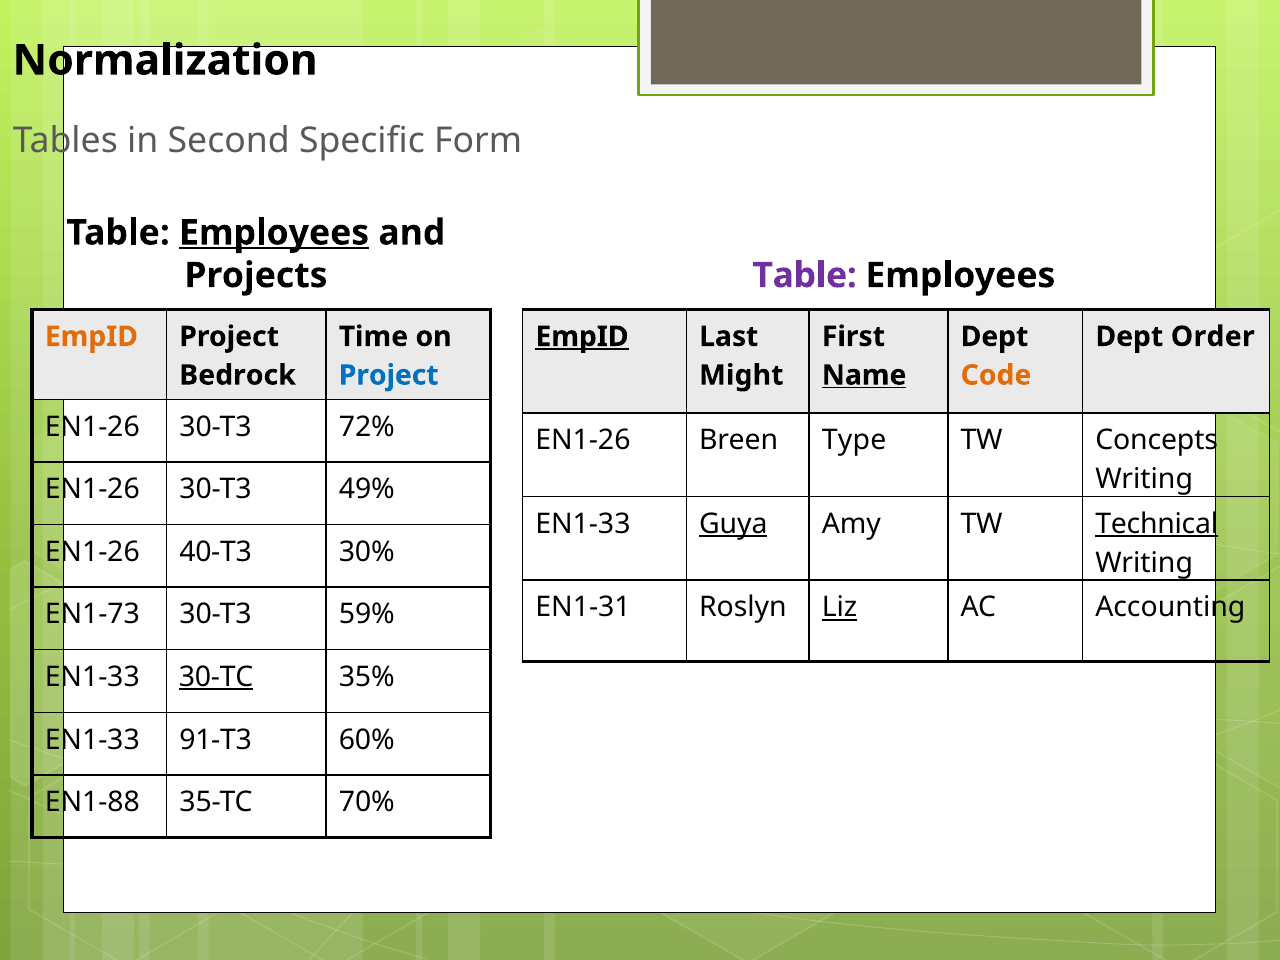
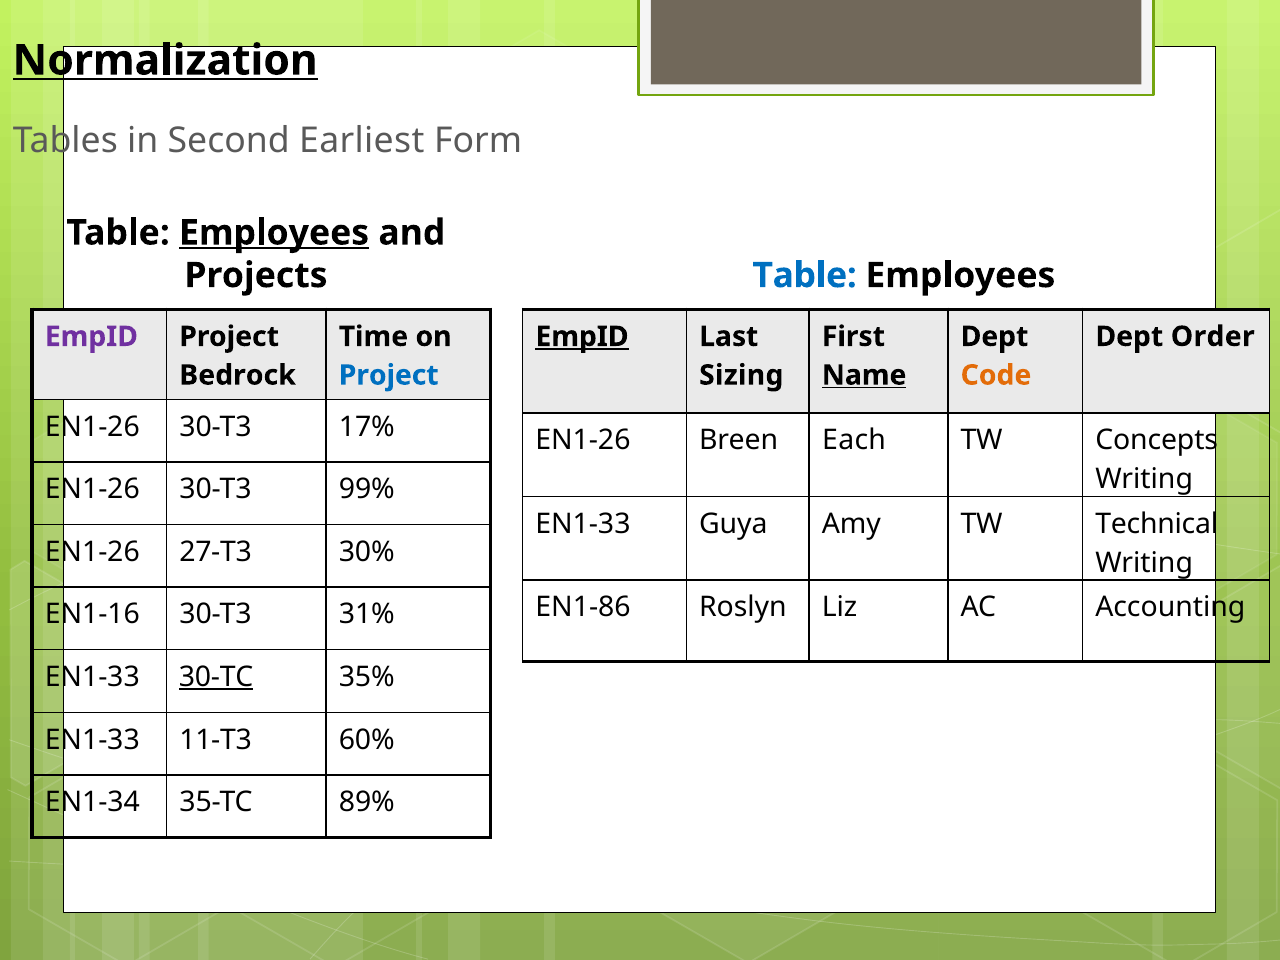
Normalization underline: none -> present
Specific: Specific -> Earliest
Table at (805, 275) colour: purple -> blue
EmpID at (91, 337) colour: orange -> purple
Might: Might -> Sizing
72%: 72% -> 17%
Type: Type -> Each
49%: 49% -> 99%
Guya underline: present -> none
Technical underline: present -> none
40-T3: 40-T3 -> 27-T3
EN1-31: EN1-31 -> EN1-86
Liz underline: present -> none
EN1-73: EN1-73 -> EN1-16
59%: 59% -> 31%
91-T3: 91-T3 -> 11-T3
EN1-88: EN1-88 -> EN1-34
70%: 70% -> 89%
